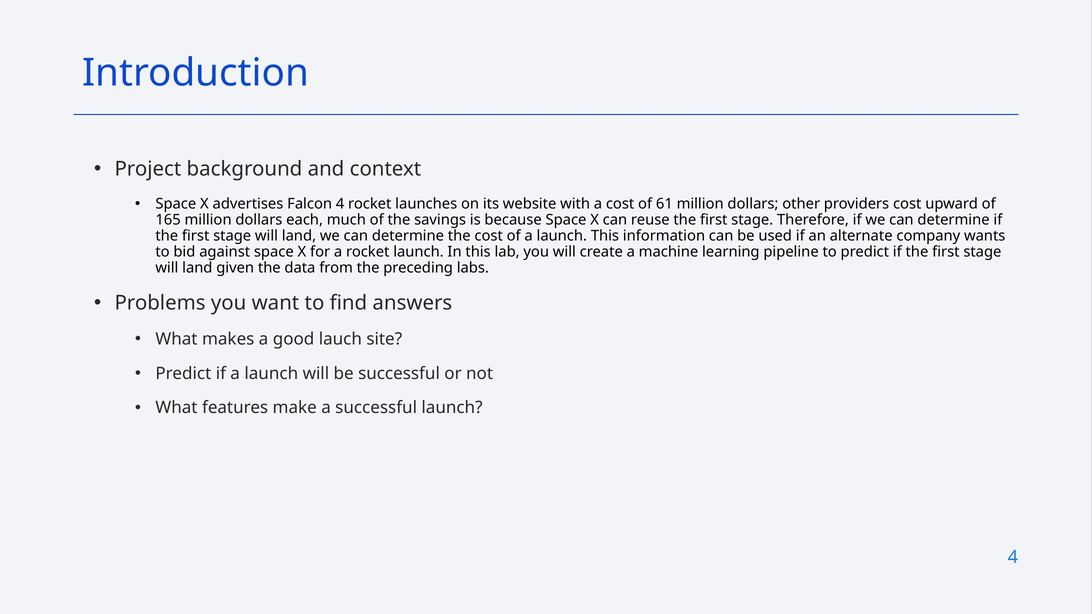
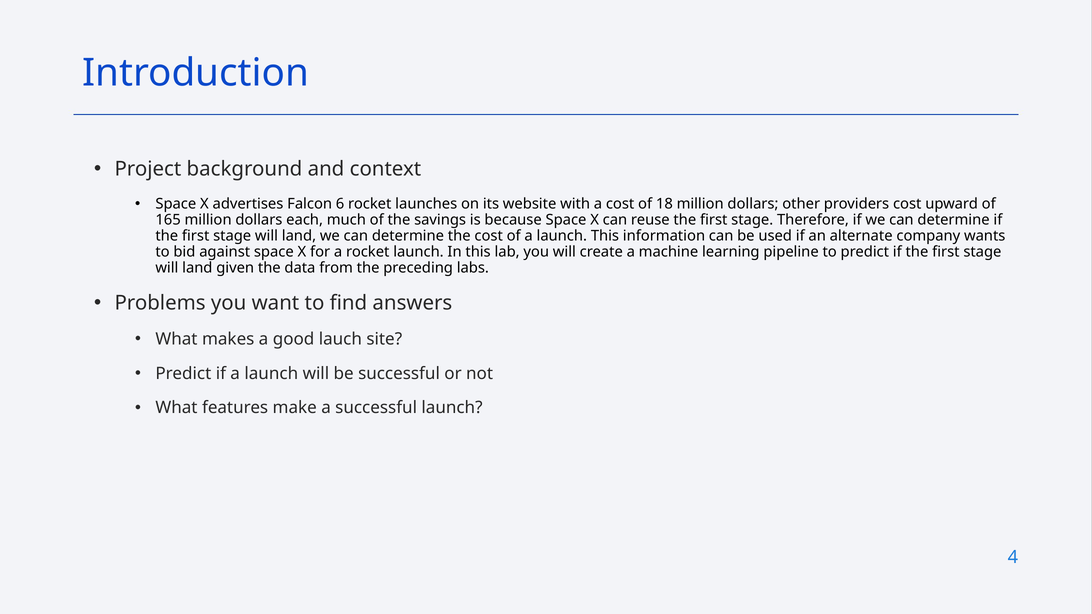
Falcon 4: 4 -> 6
61: 61 -> 18
